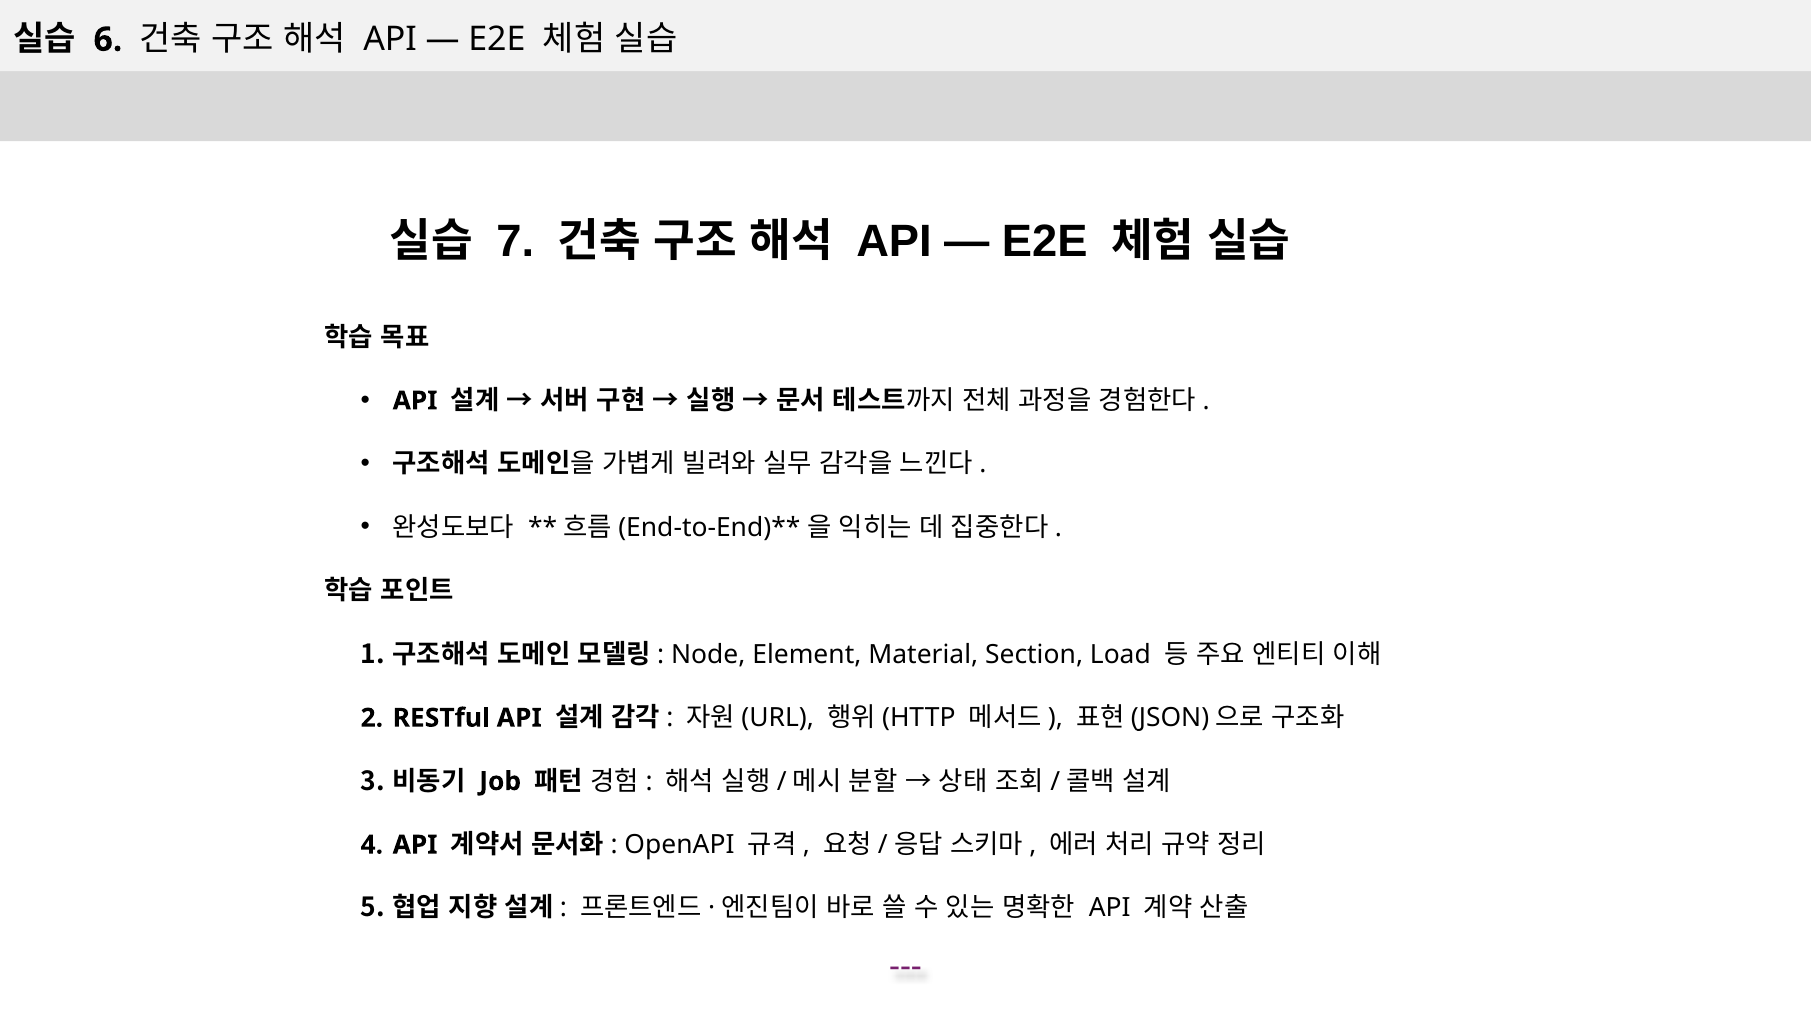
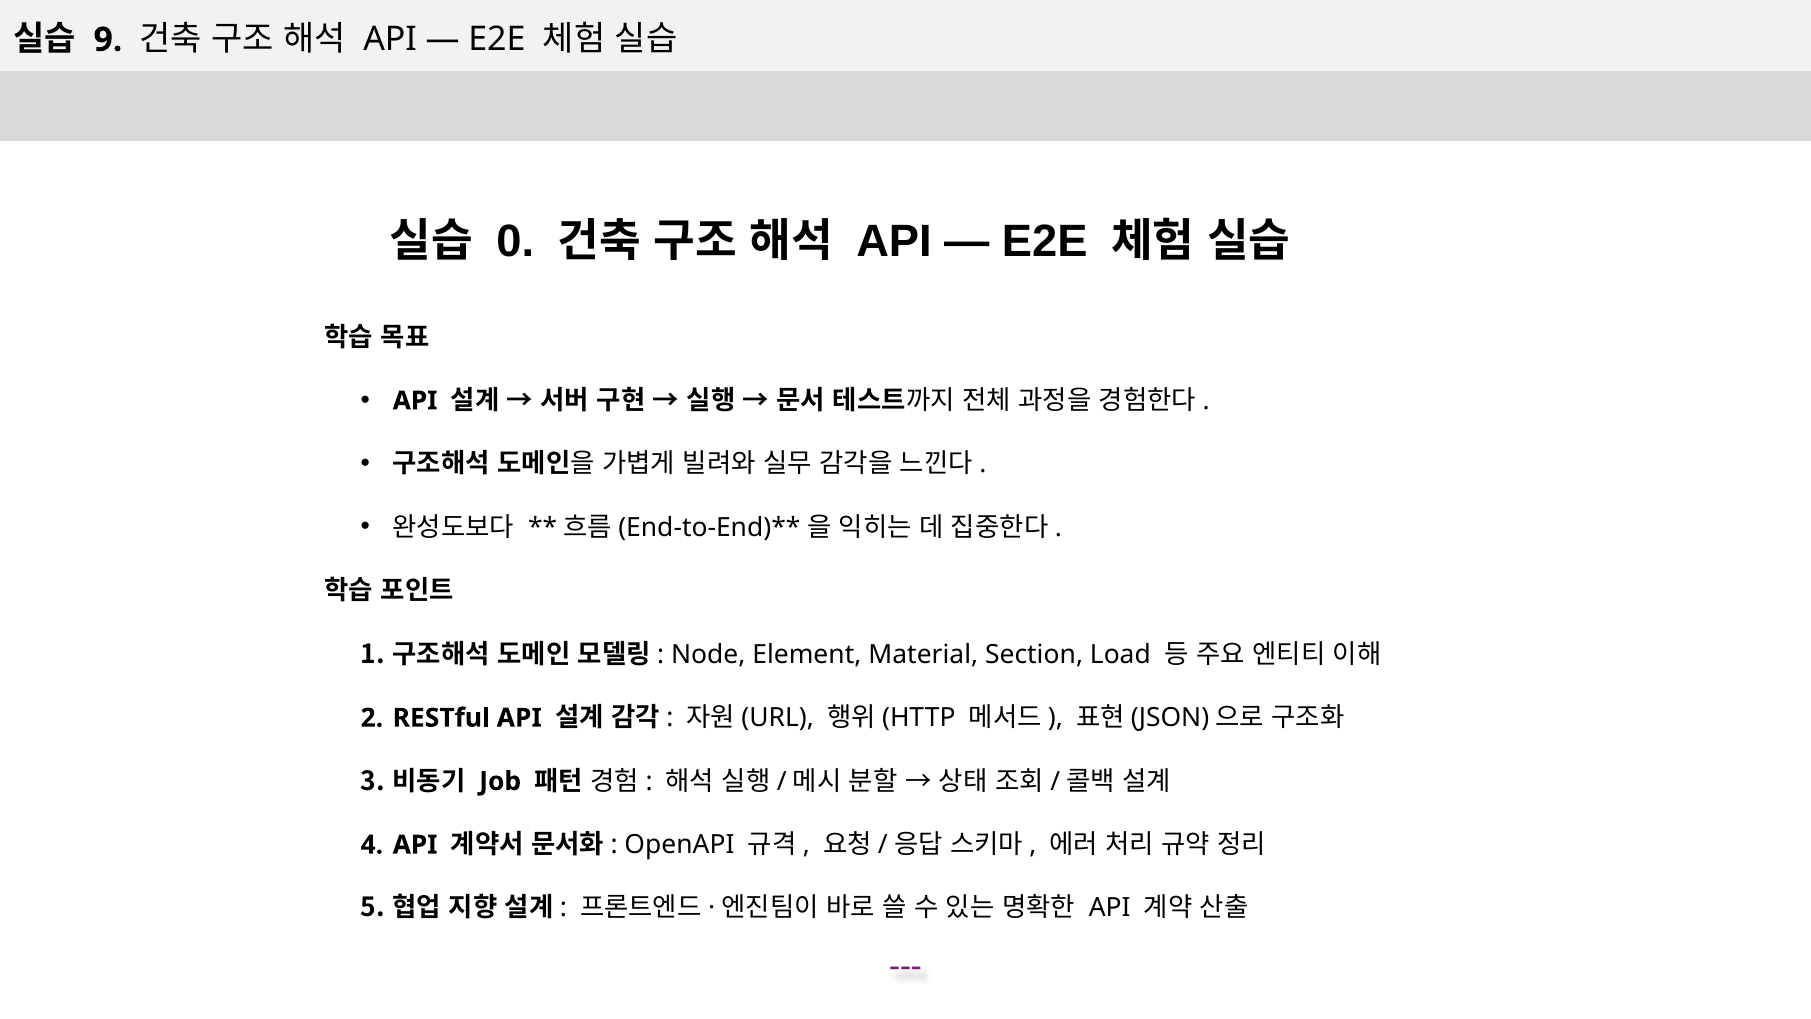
6: 6 -> 9
7: 7 -> 0
